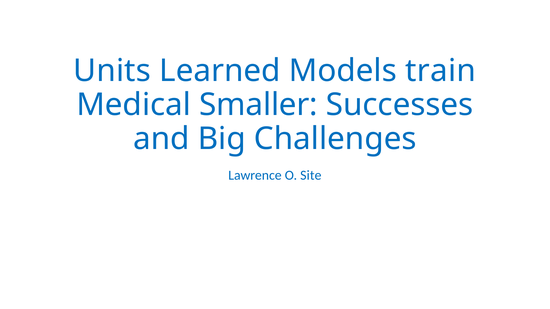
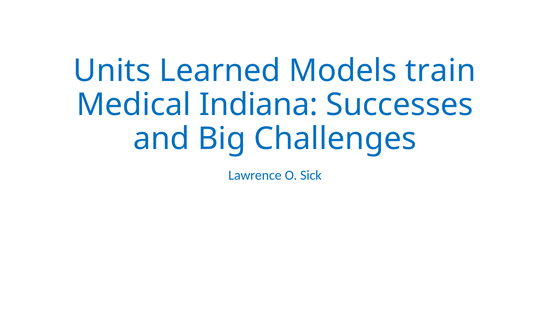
Smaller: Smaller -> Indiana
Site: Site -> Sick
